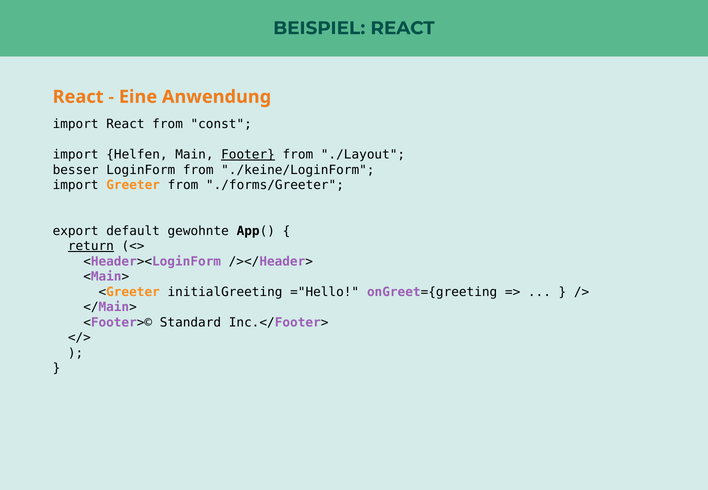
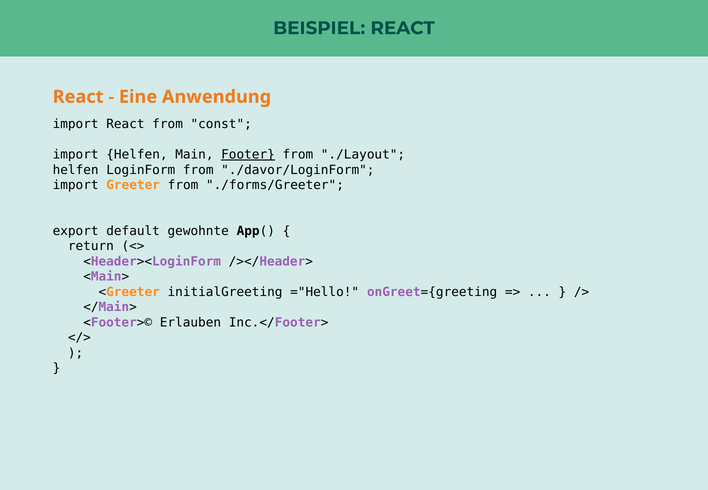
besser at (76, 170): besser -> helfen
./keine/LoginForm: ./keine/LoginForm -> ./davor/LoginForm
return underline: present -> none
Standard: Standard -> Erlauben
